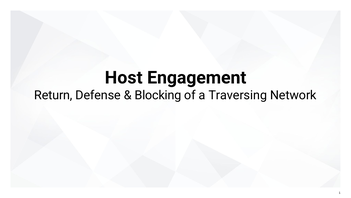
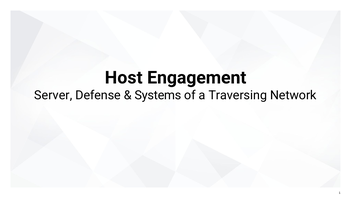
Return: Return -> Server
Blocking: Blocking -> Systems
